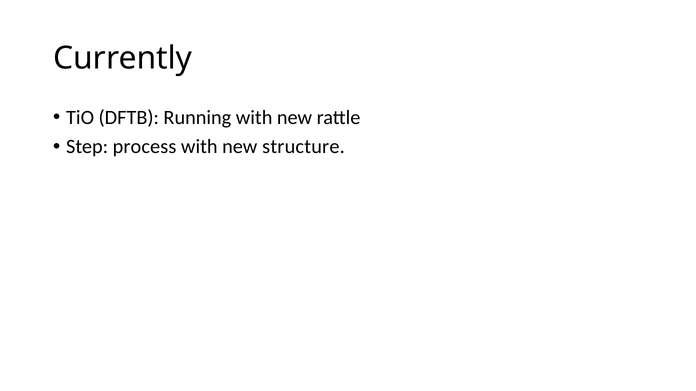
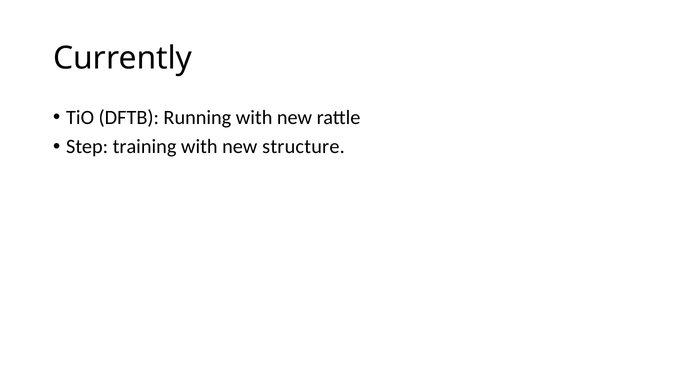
process: process -> training
